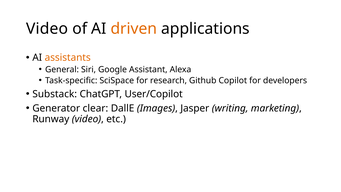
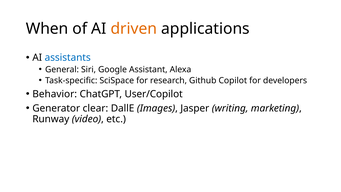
Video at (47, 29): Video -> When
assistants colour: orange -> blue
Substack: Substack -> Behavior
